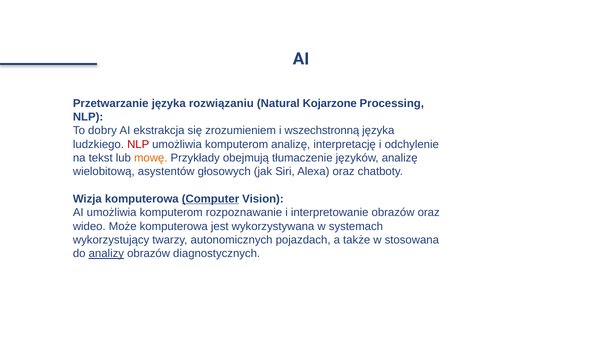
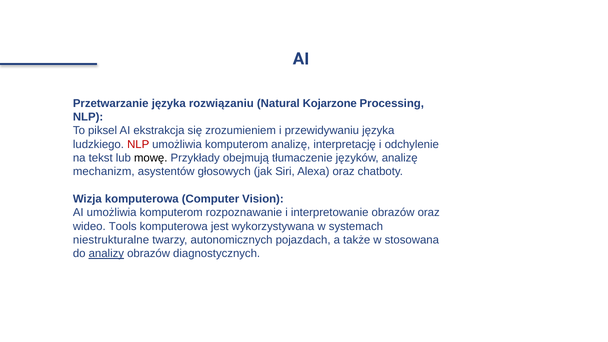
dobry: dobry -> piksel
wszechstronną: wszechstronną -> przewidywaniu
mowę colour: orange -> black
wielobitową: wielobitową -> mechanizm
Computer underline: present -> none
Może: Może -> Tools
wykorzystujący: wykorzystujący -> niestrukturalne
